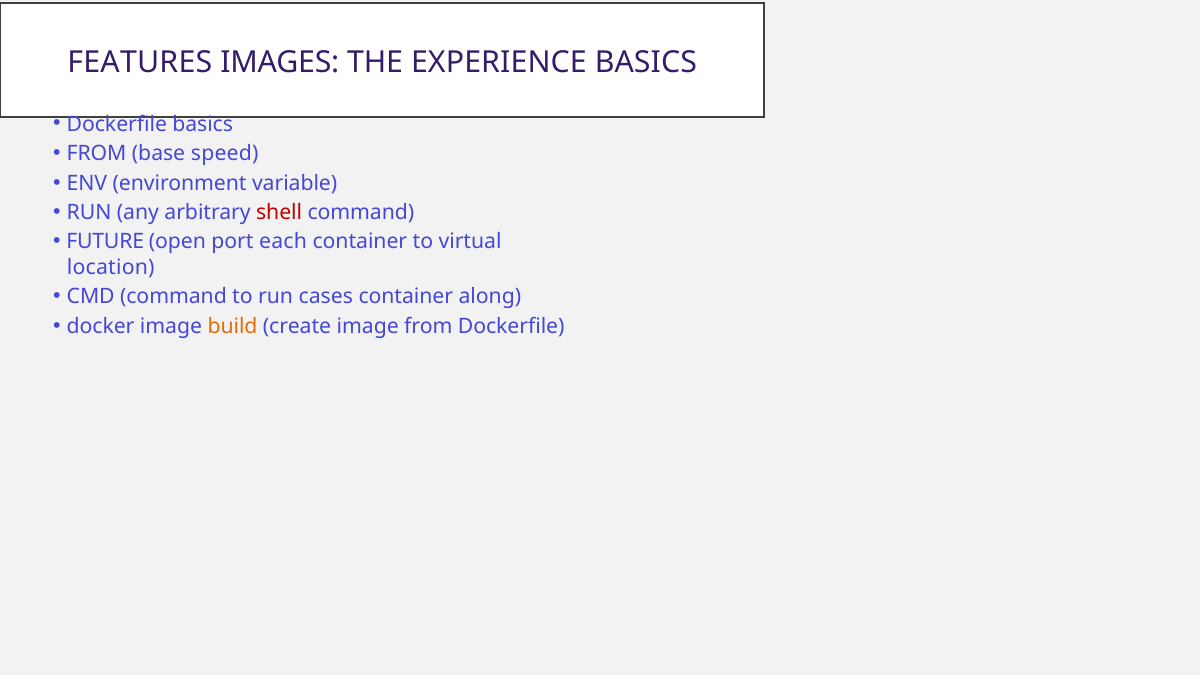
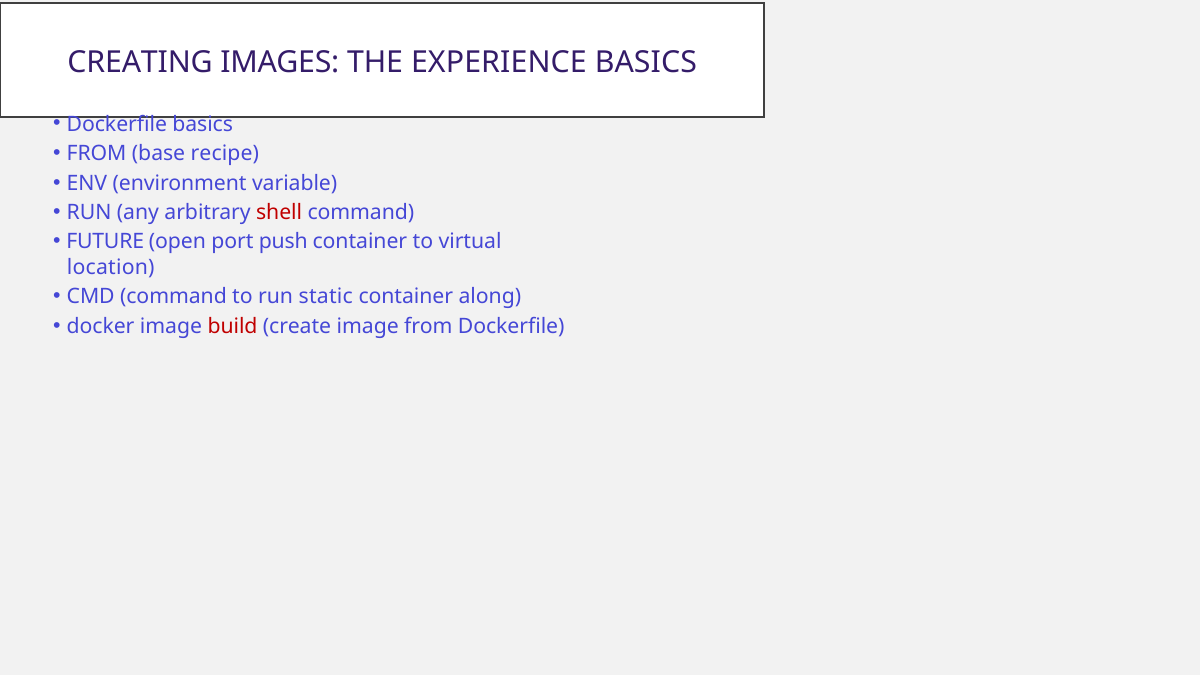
FEATURES: FEATURES -> CREATING
speed: speed -> recipe
each: each -> push
cases: cases -> static
build colour: orange -> red
